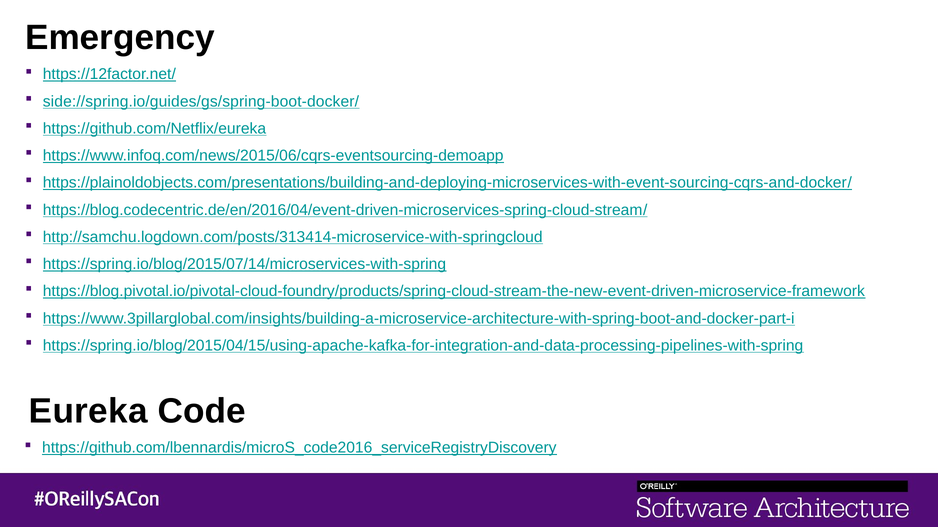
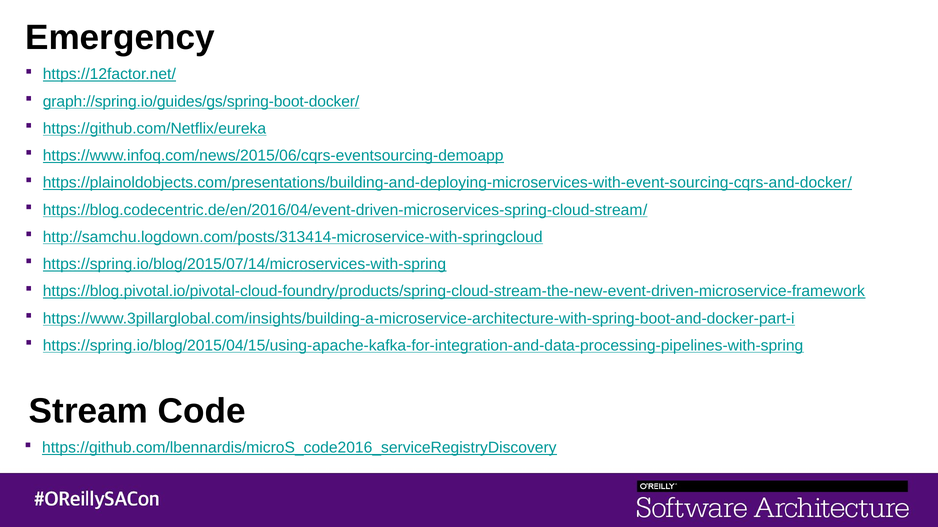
side://spring.io/guides/gs/spring-boot-docker/: side://spring.io/guides/gs/spring-boot-docker/ -> graph://spring.io/guides/gs/spring-boot-docker/
Eureka: Eureka -> Stream
